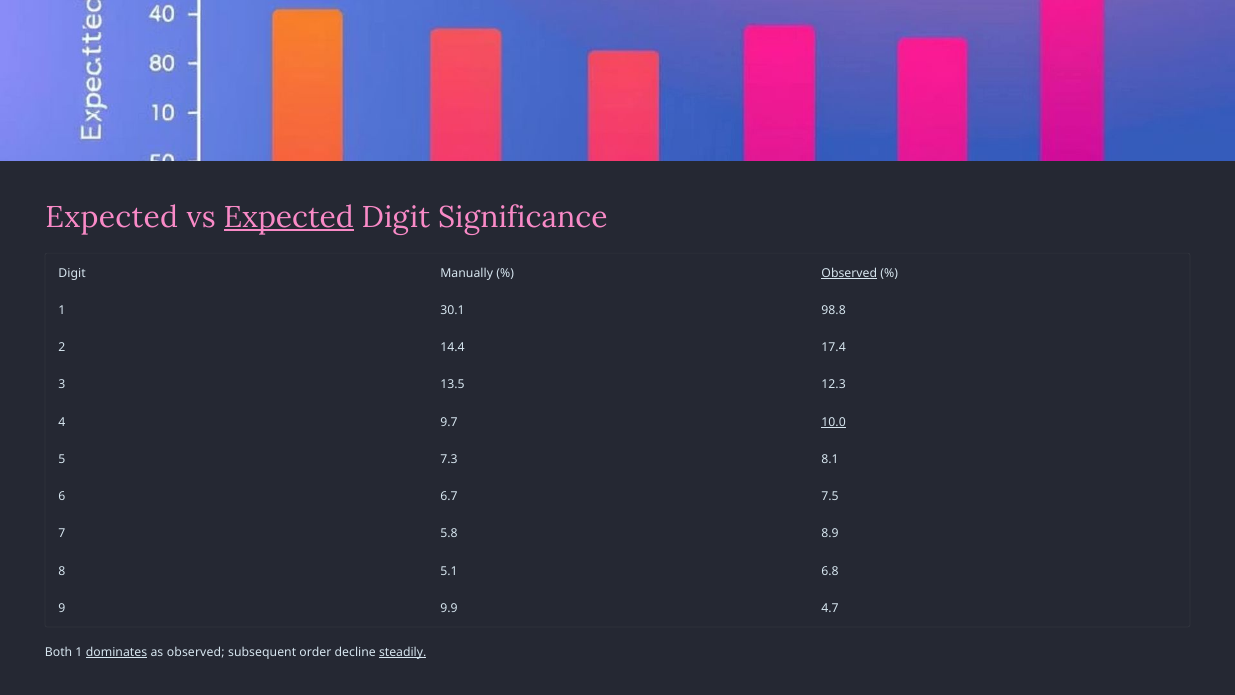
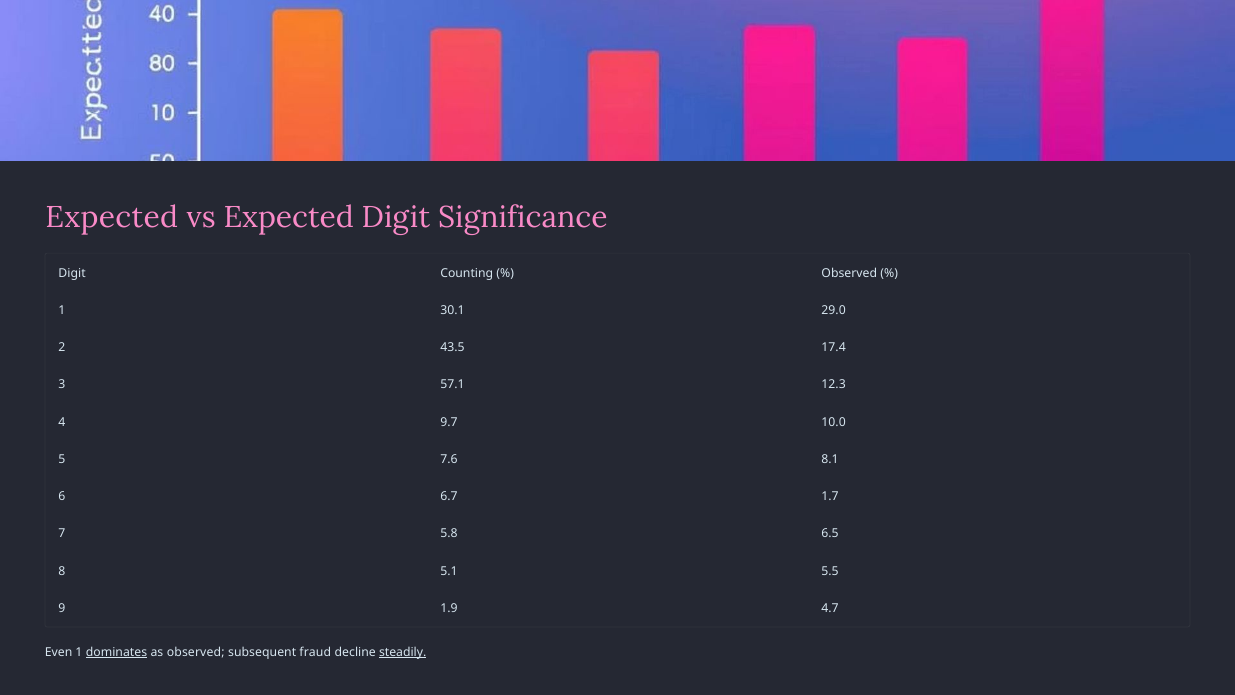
Expected at (289, 217) underline: present -> none
Manually: Manually -> Counting
Observed at (849, 273) underline: present -> none
98.8: 98.8 -> 29.0
14.4: 14.4 -> 43.5
13.5: 13.5 -> 57.1
10.0 underline: present -> none
7.3: 7.3 -> 7.6
7.5: 7.5 -> 1.7
8.9: 8.9 -> 6.5
6.8: 6.8 -> 5.5
9.9: 9.9 -> 1.9
Both: Both -> Even
order: order -> fraud
